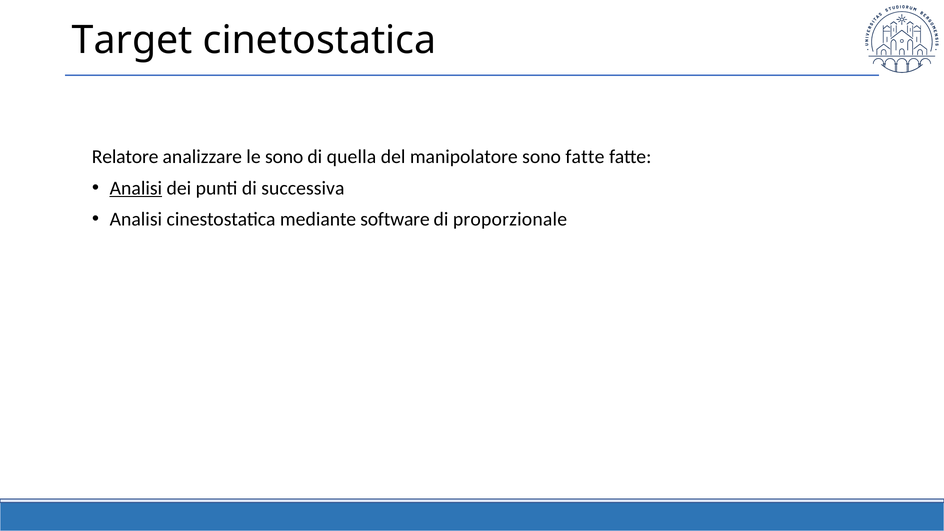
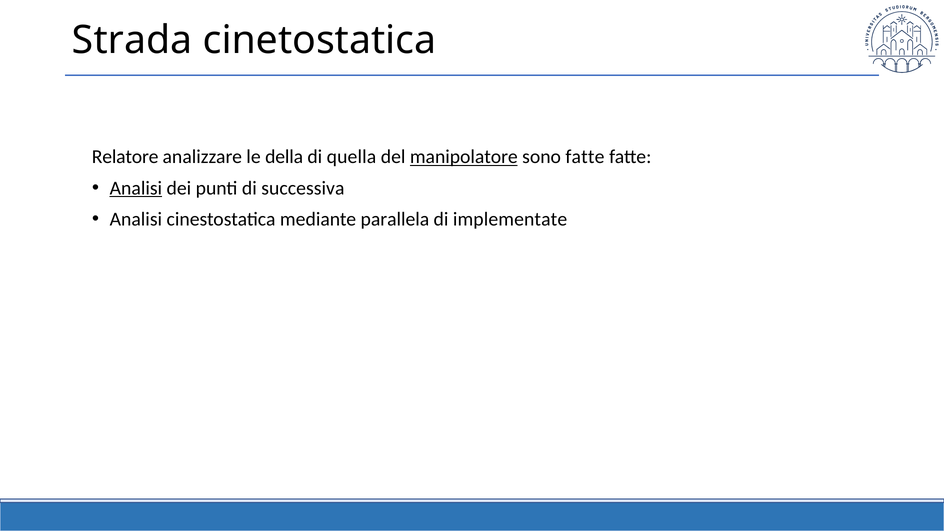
Target: Target -> Strada
le sono: sono -> della
manipolatore underline: none -> present
software: software -> parallela
proporzionale: proporzionale -> implementate
